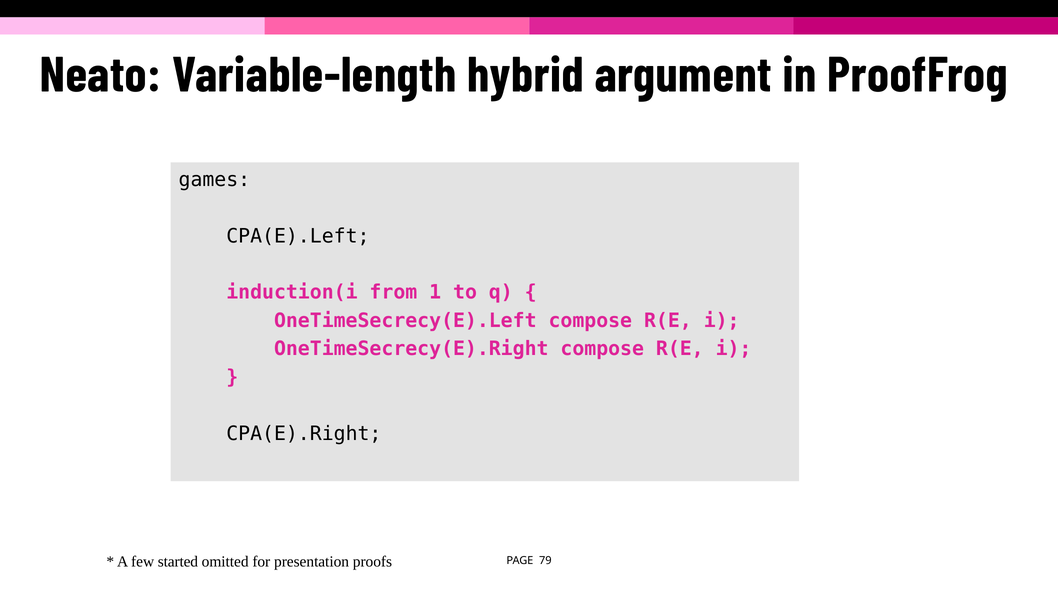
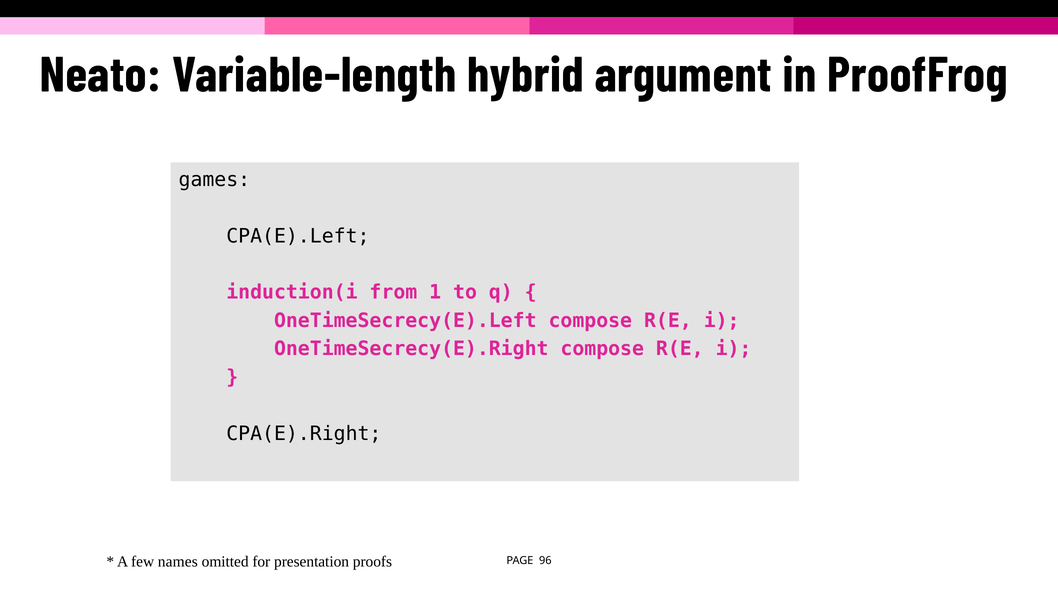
started: started -> names
79: 79 -> 96
